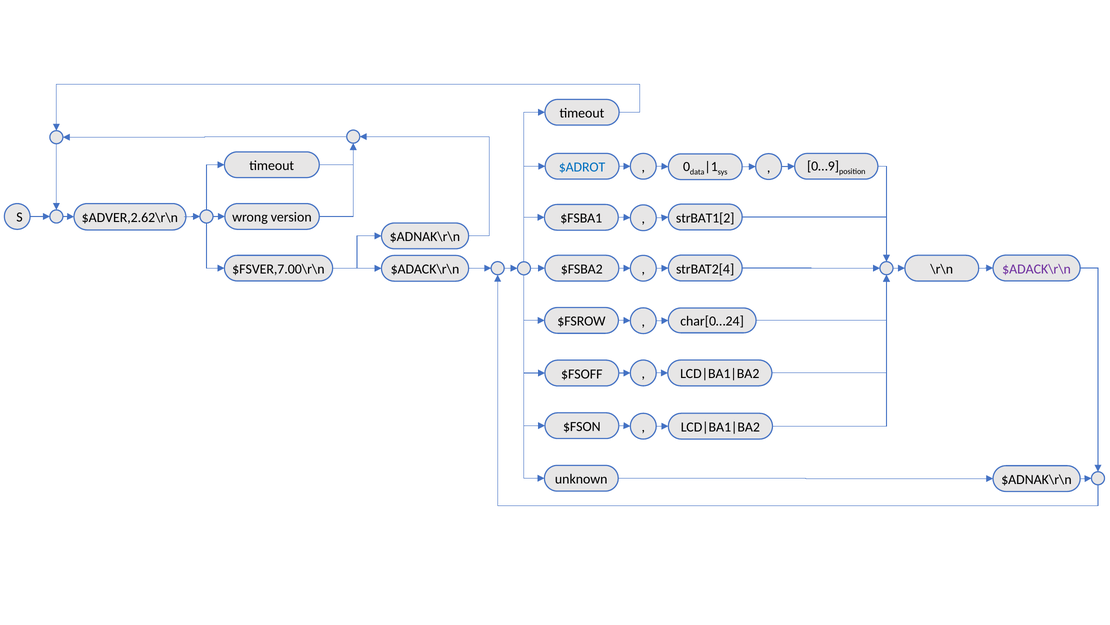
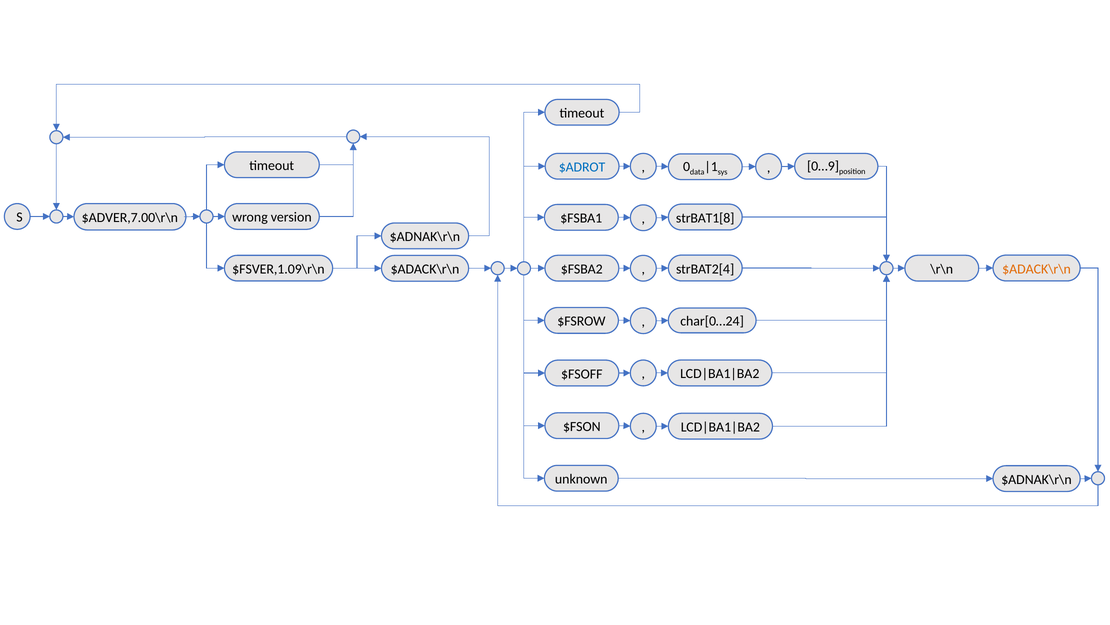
$ADVER,2.62\r\n: $ADVER,2.62\r\n -> $ADVER,7.00\r\n
strBAT1[2: strBAT1[2 -> strBAT1[8
$FSVER,7.00\r\n: $FSVER,7.00\r\n -> $FSVER,1.09\r\n
$ADACK\r\n at (1037, 269) colour: purple -> orange
